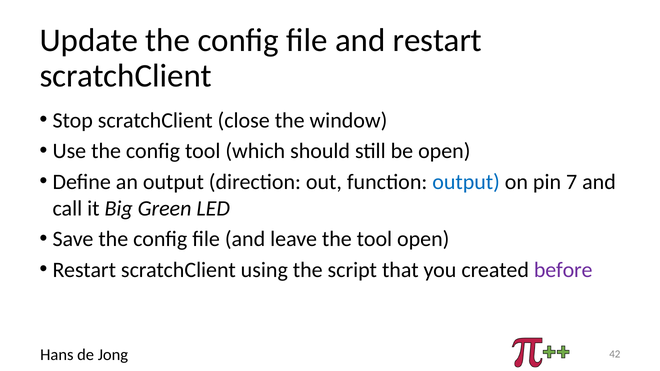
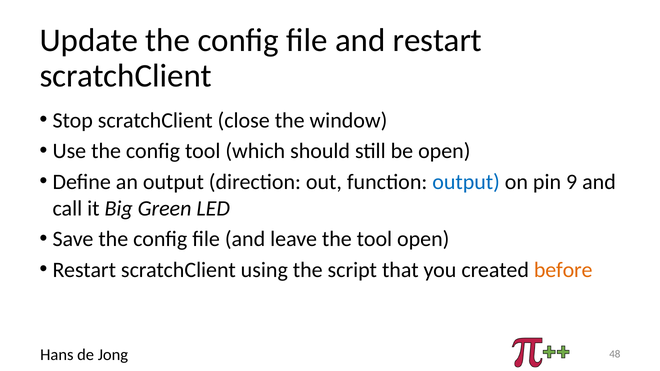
7: 7 -> 9
before colour: purple -> orange
42: 42 -> 48
